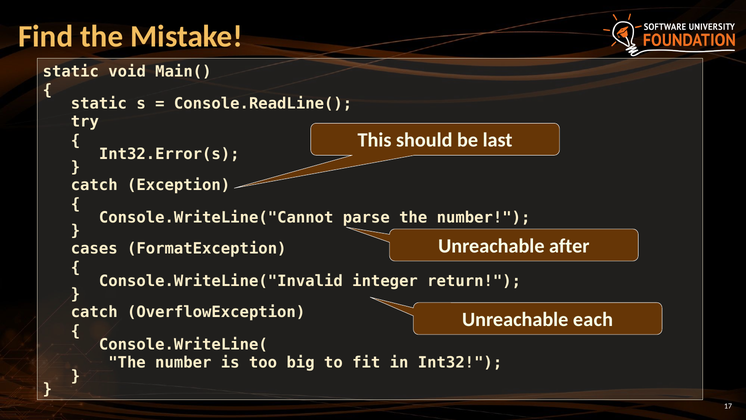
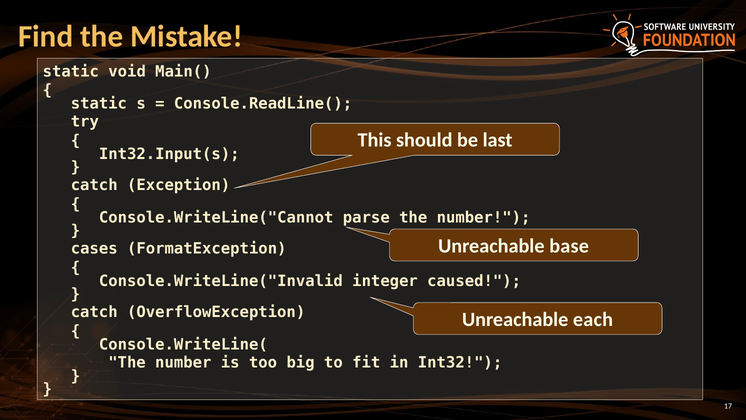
Int32.Error(s: Int32.Error(s -> Int32.Input(s
after: after -> base
return: return -> caused
